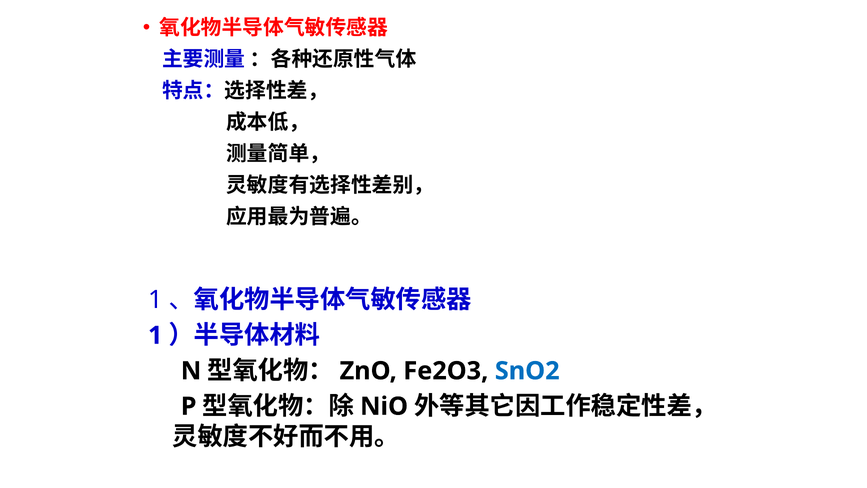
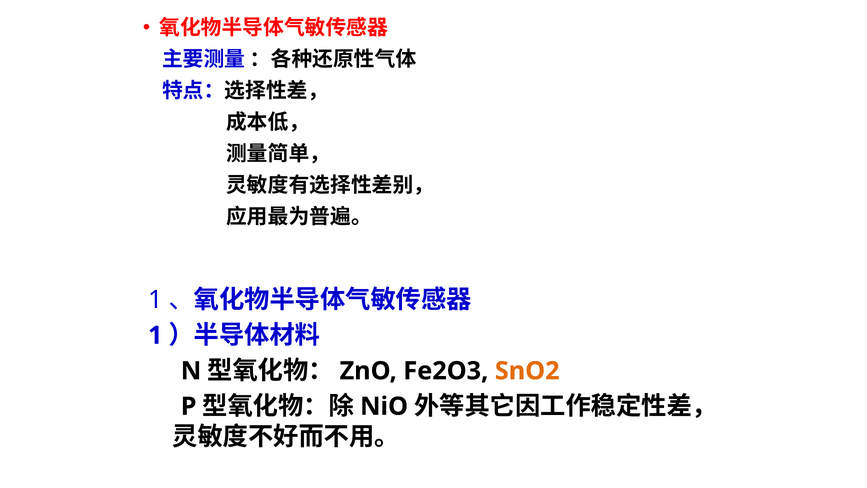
SnO2 colour: blue -> orange
